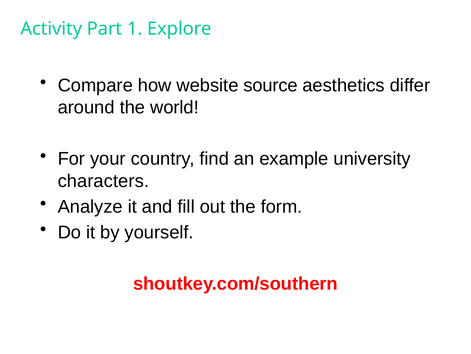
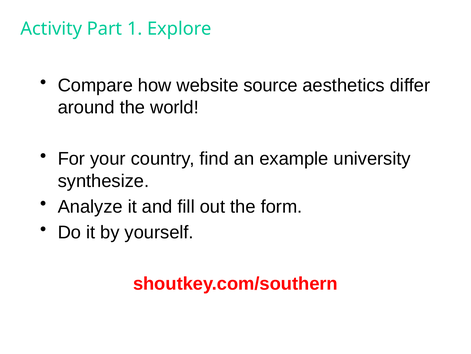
characters: characters -> synthesize
